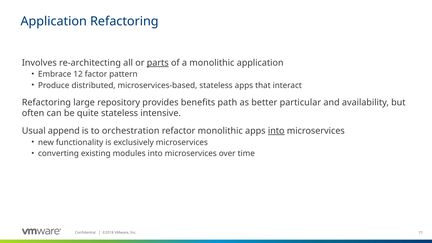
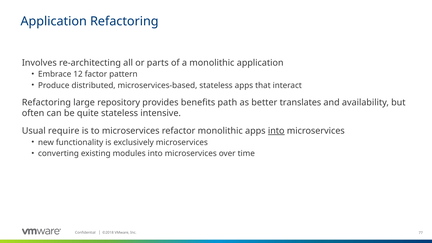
parts underline: present -> none
particular: particular -> translates
append: append -> require
to orchestration: orchestration -> microservices
